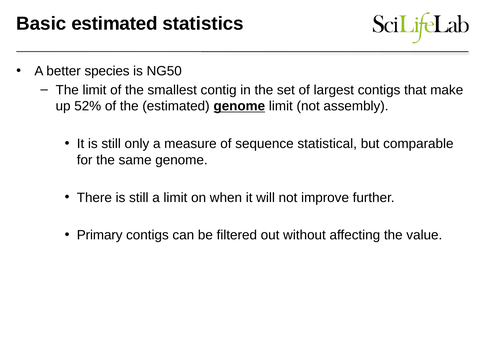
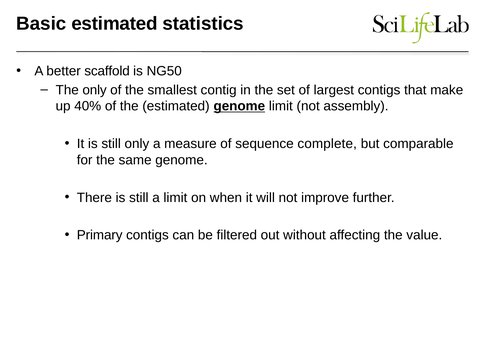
species: species -> scaffold
The limit: limit -> only
52%: 52% -> 40%
statistical: statistical -> complete
